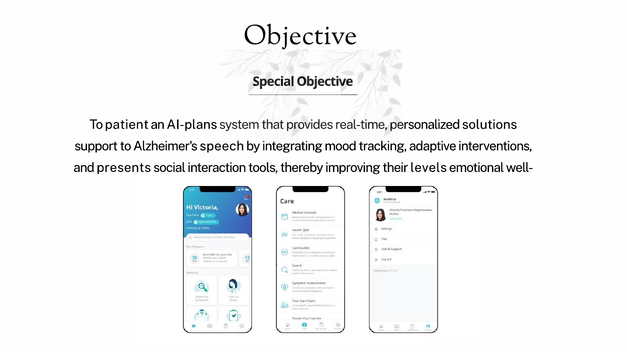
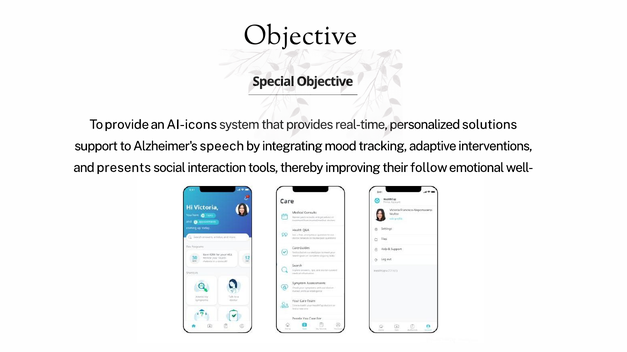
patient: patient -> provide
AI-plans: AI-plans -> AI-icons
levels: levels -> follow
